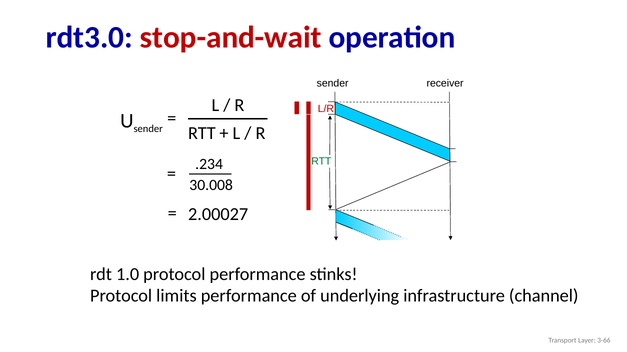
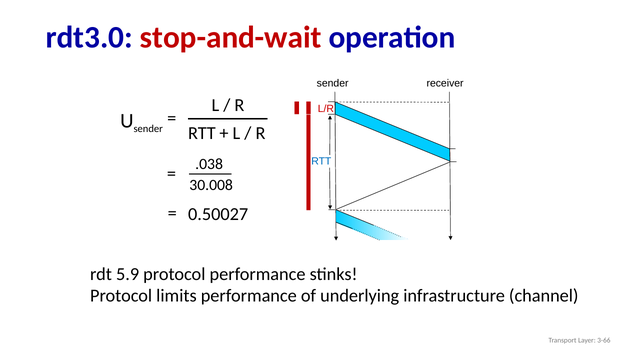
RTT at (321, 162) colour: green -> blue
.234: .234 -> .038
2.00027: 2.00027 -> 0.50027
1.0: 1.0 -> 5.9
